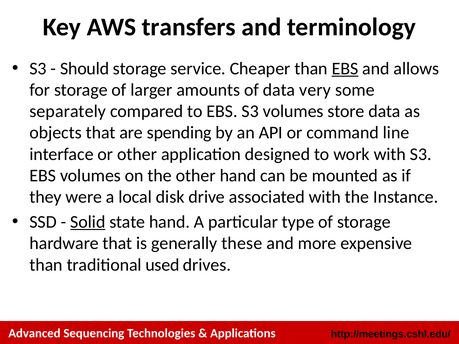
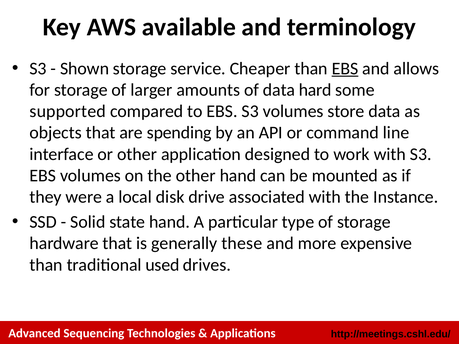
transfers: transfers -> available
Should: Should -> Shown
very: very -> hard
separately: separately -> supported
Solid underline: present -> none
